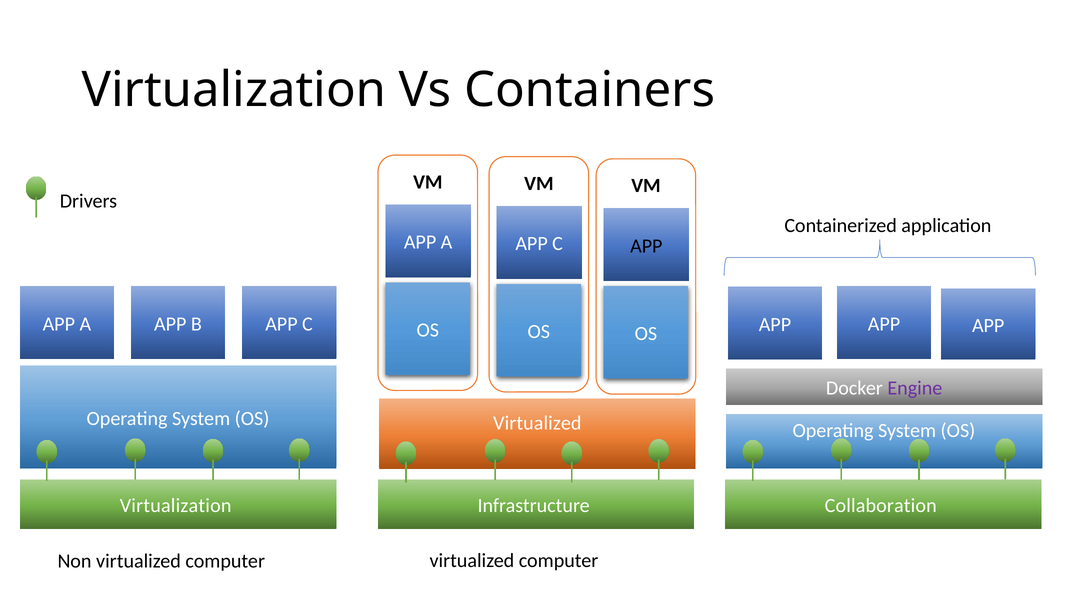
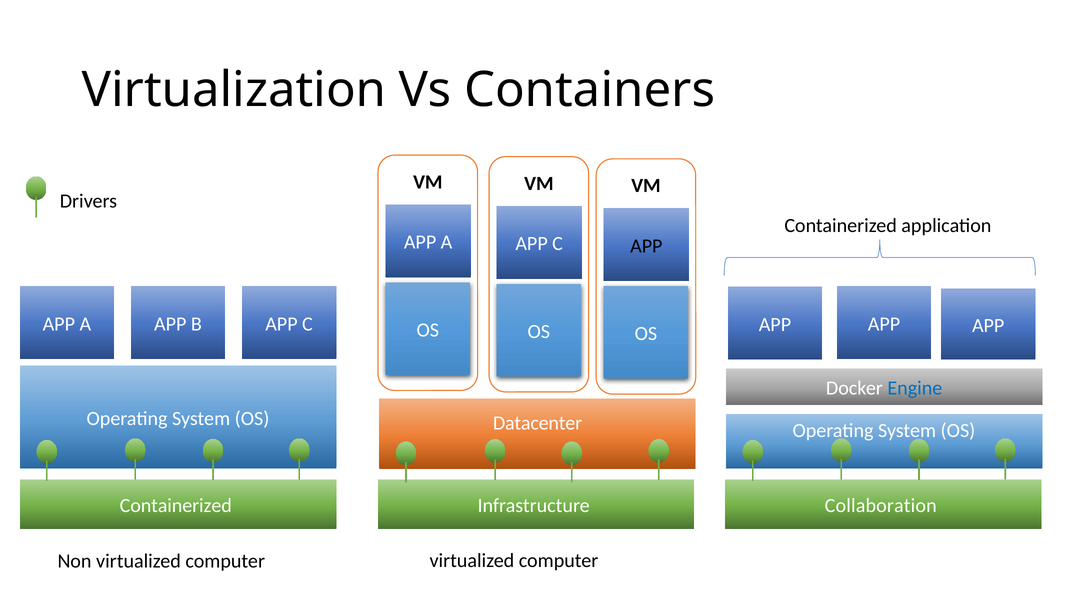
Engine colour: purple -> blue
Virtualized at (537, 423): Virtualized -> Datacenter
Virtualization at (176, 506): Virtualization -> Containerized
